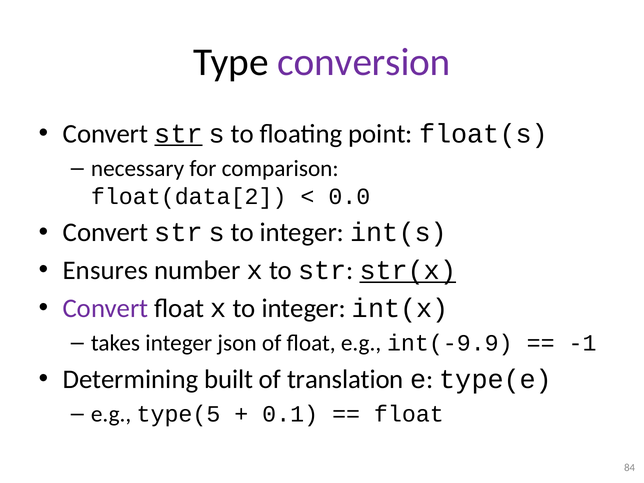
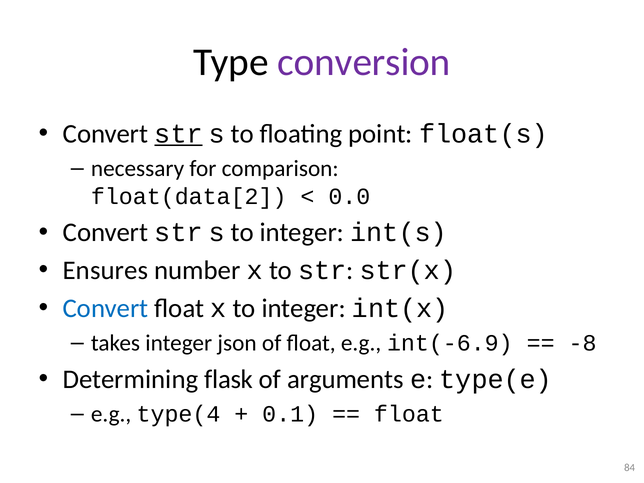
str(x underline: present -> none
Convert at (106, 308) colour: purple -> blue
int(-9.9: int(-9.9 -> int(-6.9
-1: -1 -> -8
built: built -> flask
translation: translation -> arguments
type(5: type(5 -> type(4
